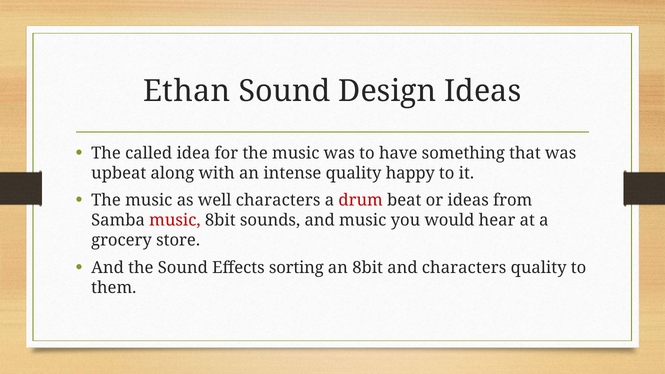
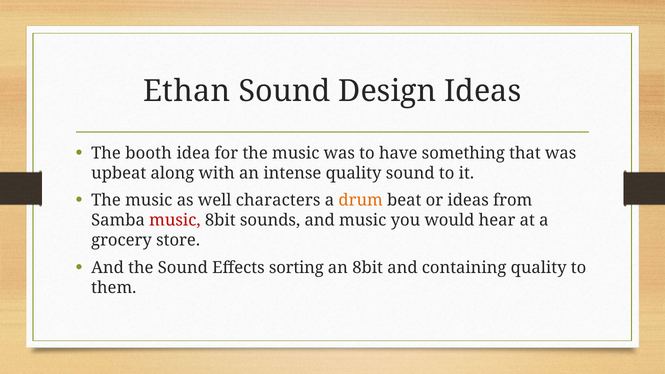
called: called -> booth
quality happy: happy -> sound
drum colour: red -> orange
and characters: characters -> containing
